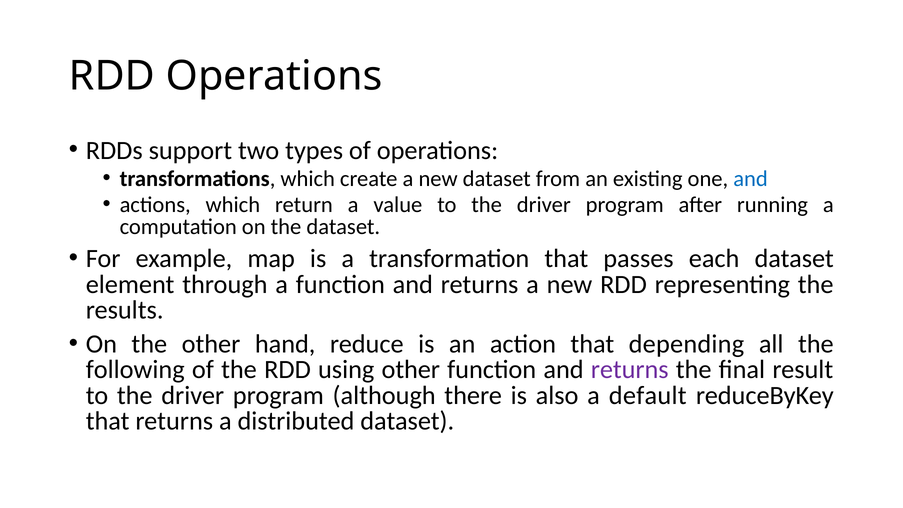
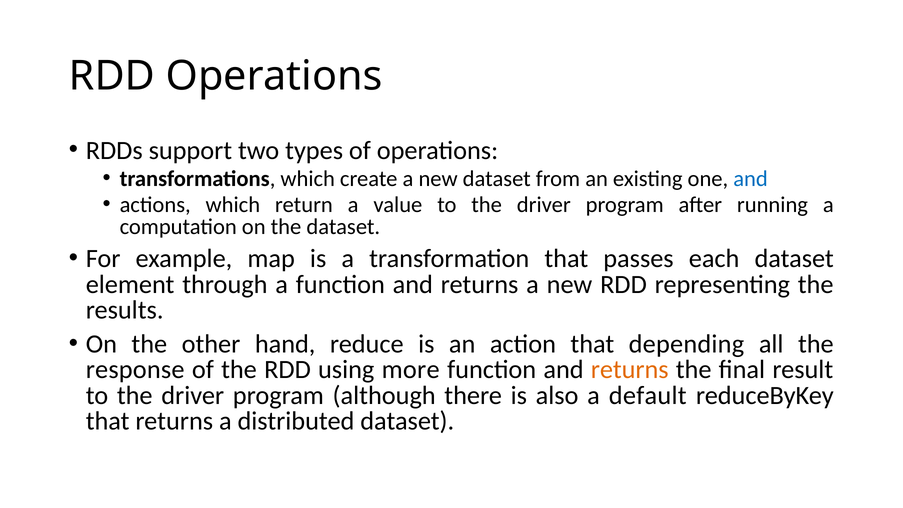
following: following -> response
using other: other -> more
returns at (630, 370) colour: purple -> orange
